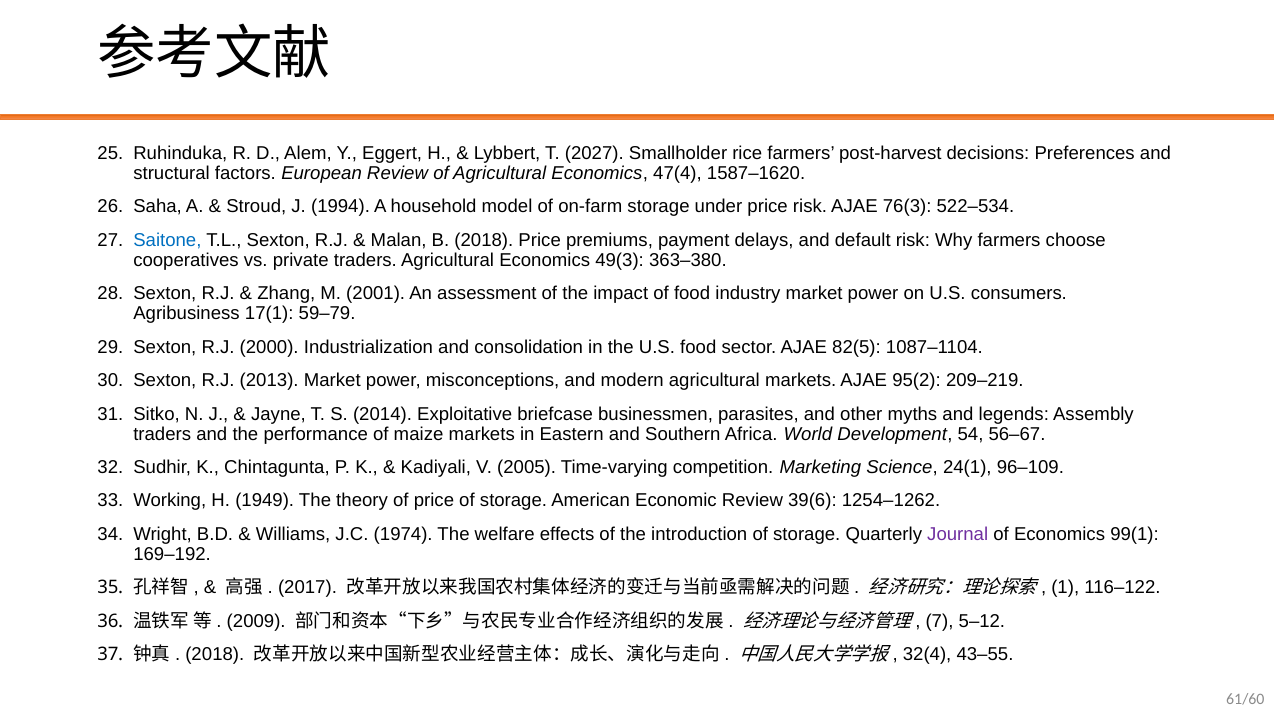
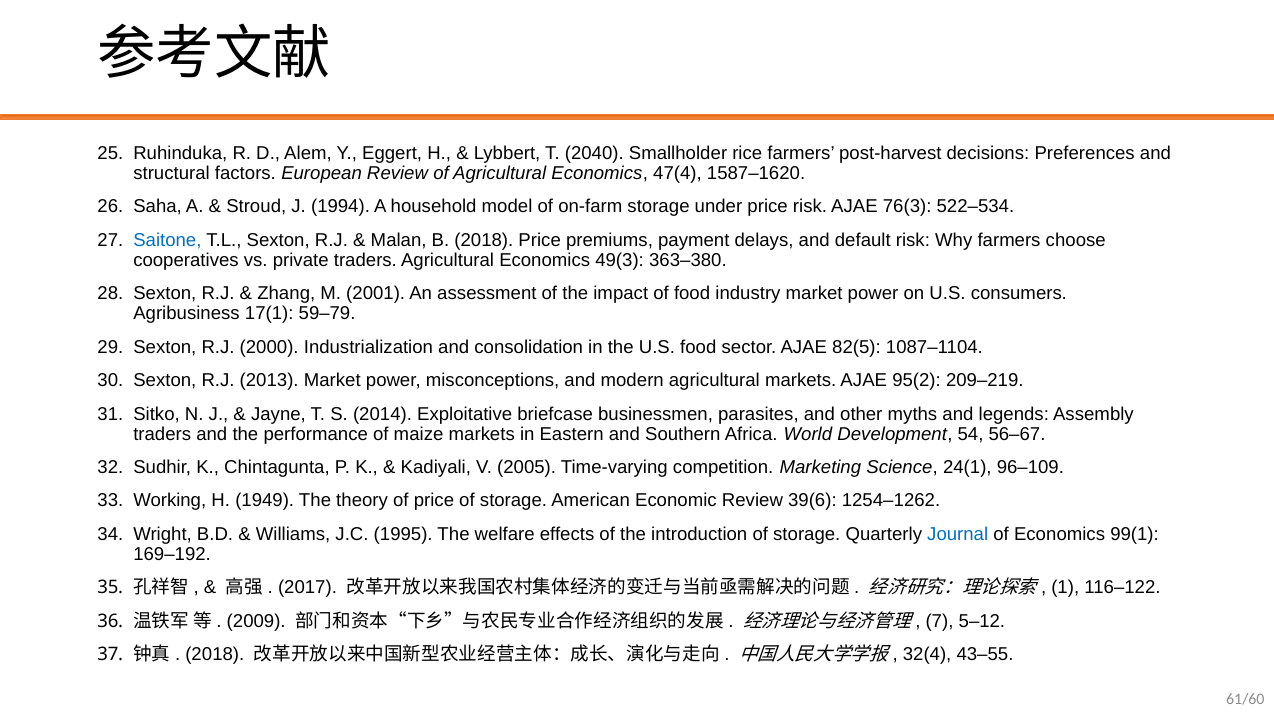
2027: 2027 -> 2040
1974: 1974 -> 1995
Journal colour: purple -> blue
